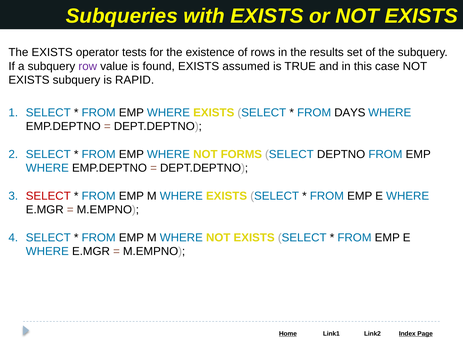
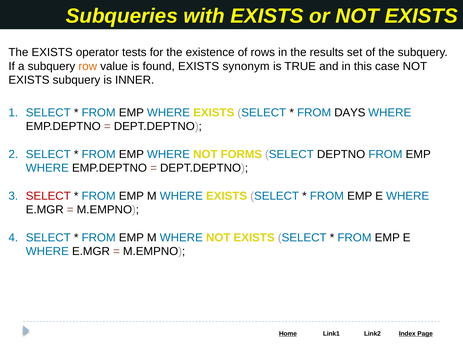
row colour: purple -> orange
assumed: assumed -> synonym
RAPID: RAPID -> INNER
